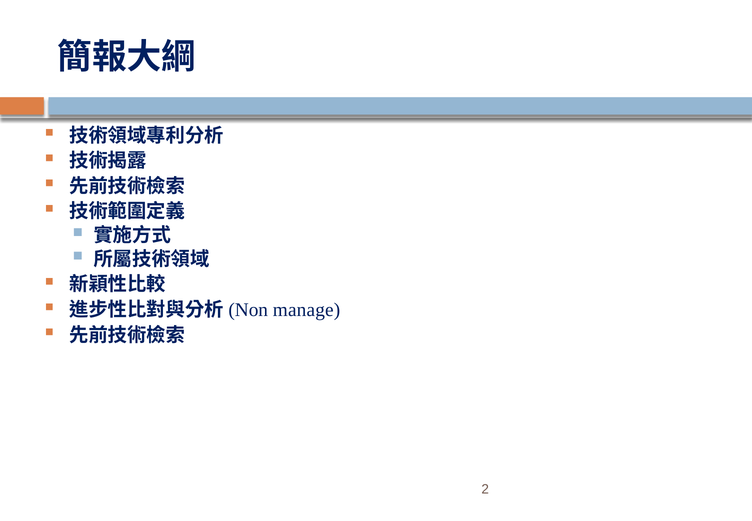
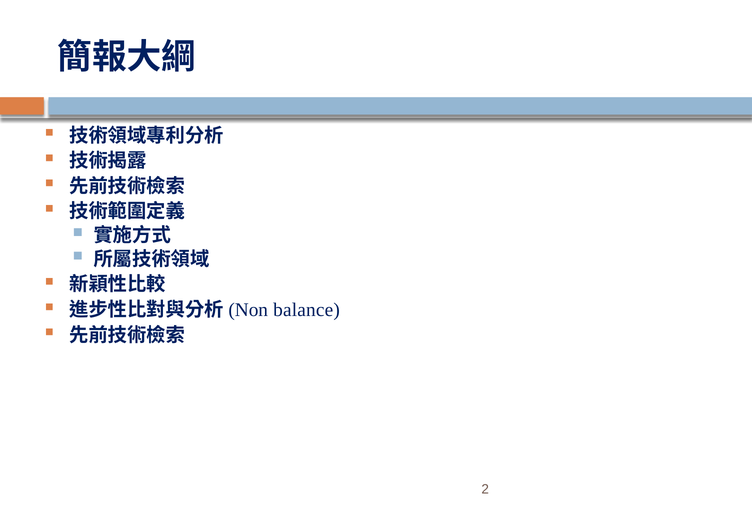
manage: manage -> balance
